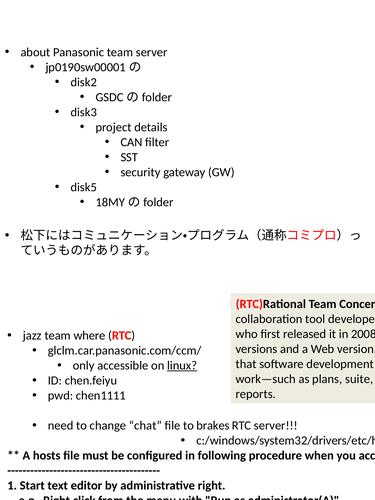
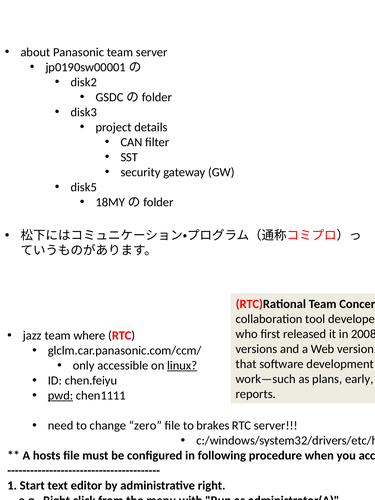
suite: suite -> early
pwd underline: none -> present
chat: chat -> zero
